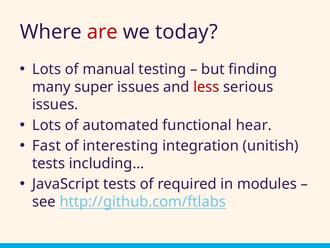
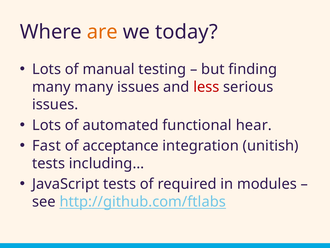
are colour: red -> orange
many super: super -> many
interesting: interesting -> acceptance
